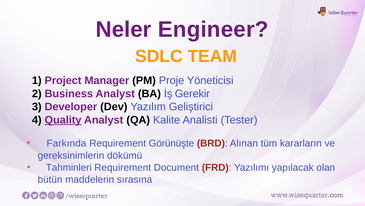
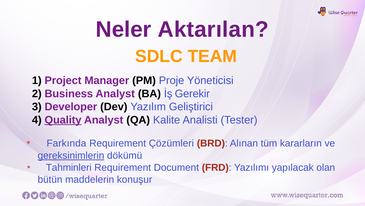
Engineer: Engineer -> Aktarılan
Görünüşte: Görünüşte -> Çözümleri
gereksinimlerin underline: none -> present
sırasına: sırasına -> konuşur
